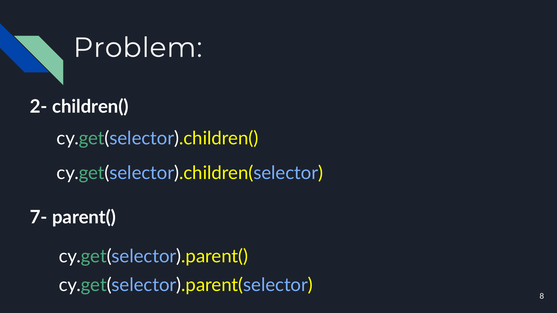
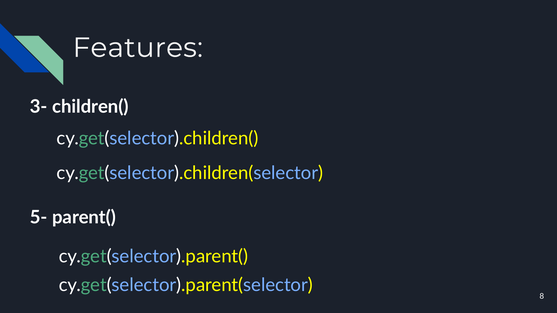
Problem: Problem -> Features
2-: 2- -> 3-
7-: 7- -> 5-
